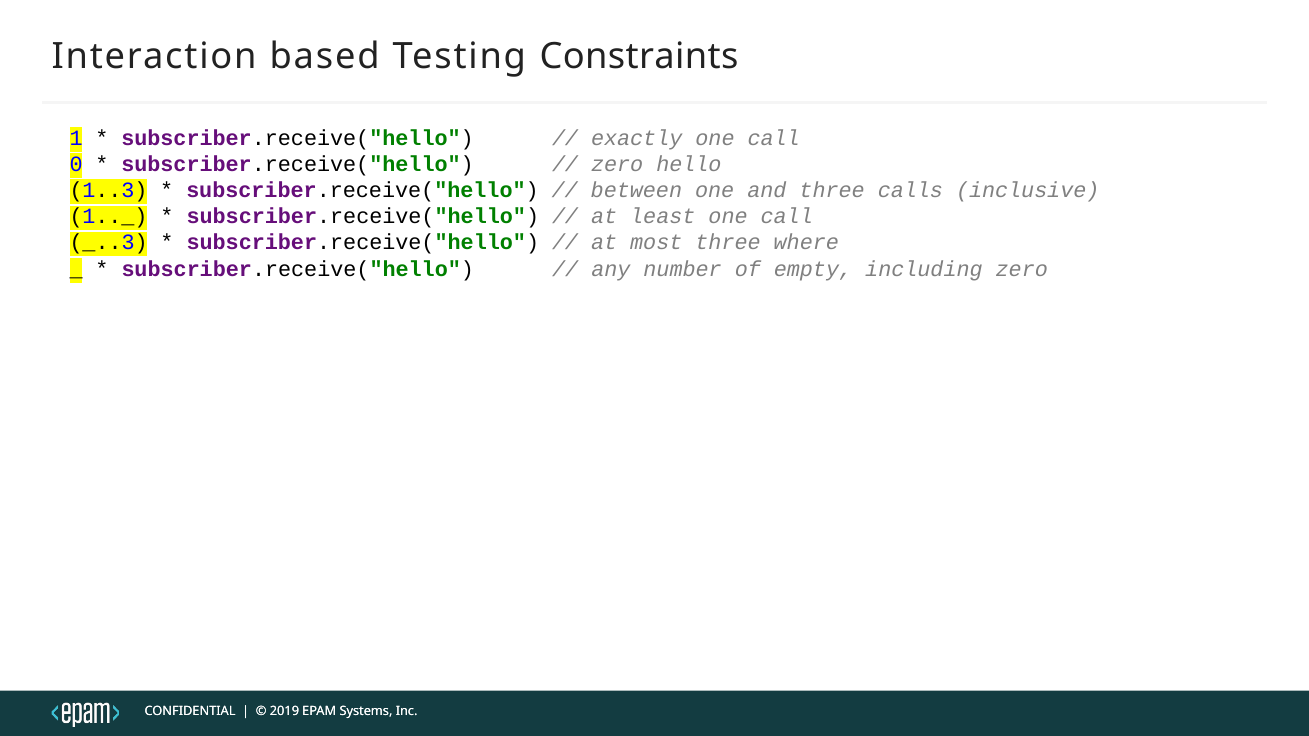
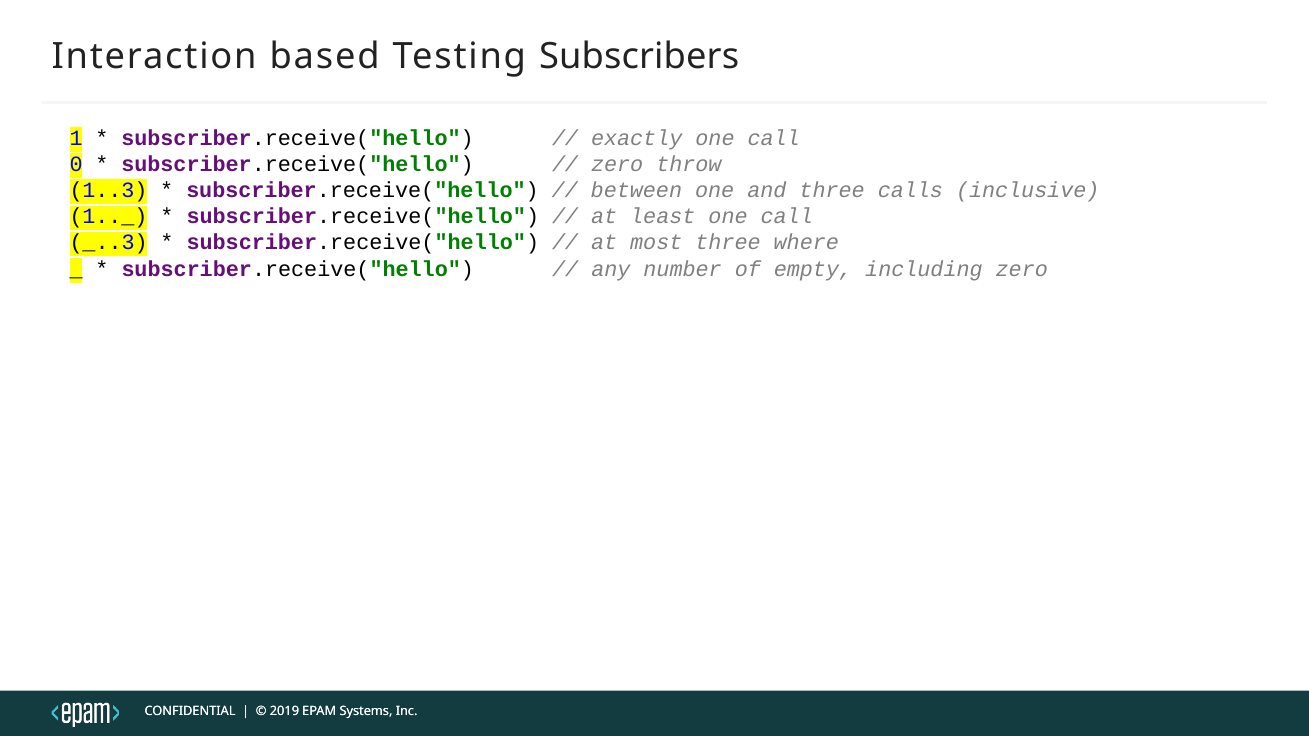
Constraints: Constraints -> Subscribers
hello: hello -> throw
